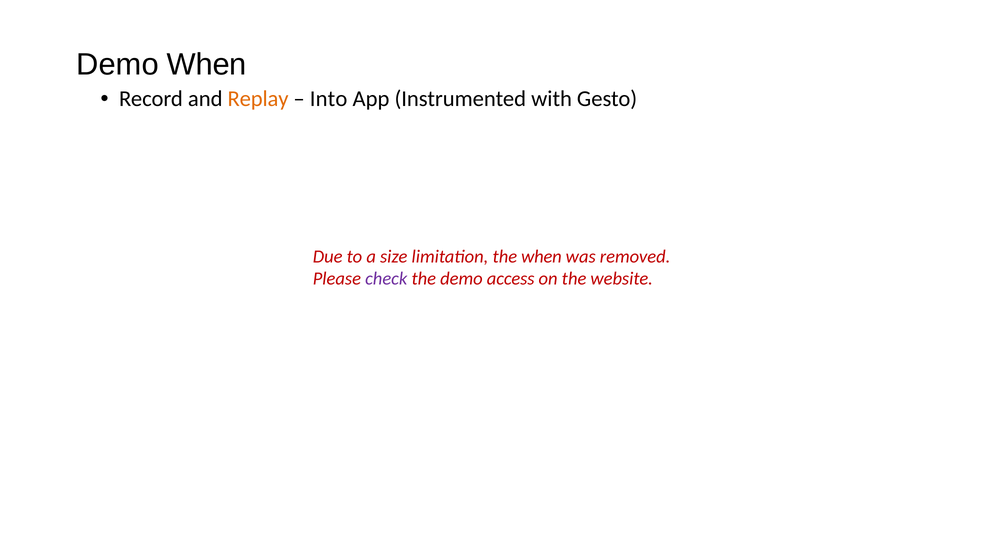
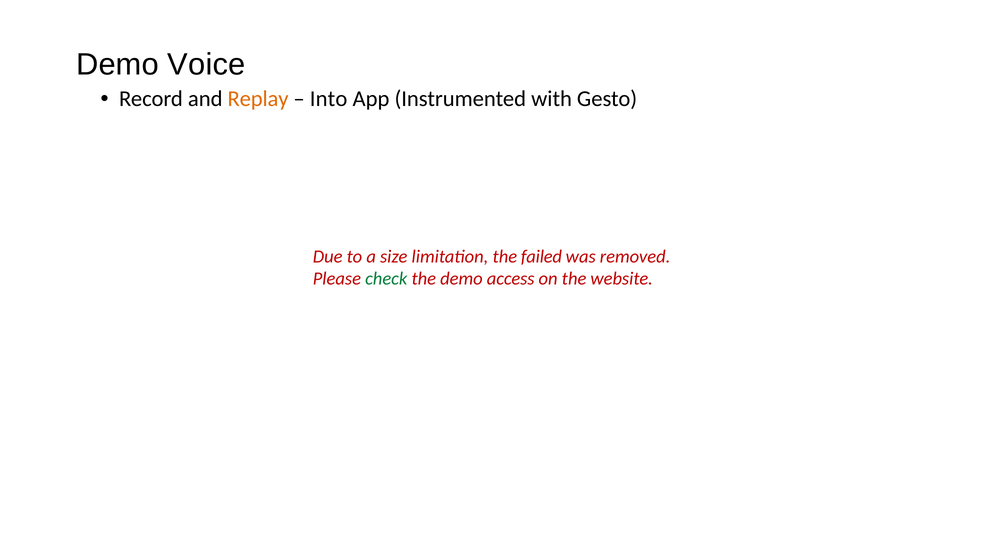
Demo When: When -> Voice
the when: when -> failed
check colour: purple -> green
